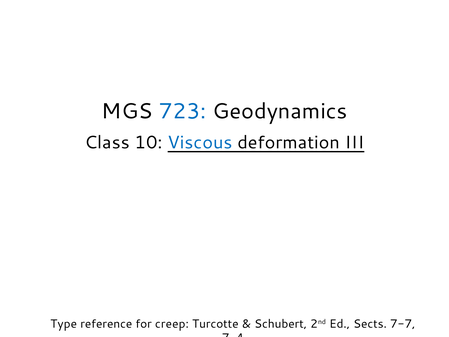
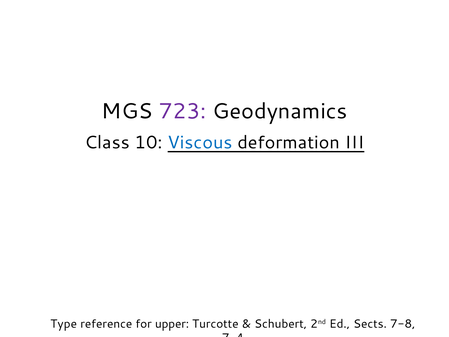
723 colour: blue -> purple
creep: creep -> upper
7-7: 7-7 -> 7-8
